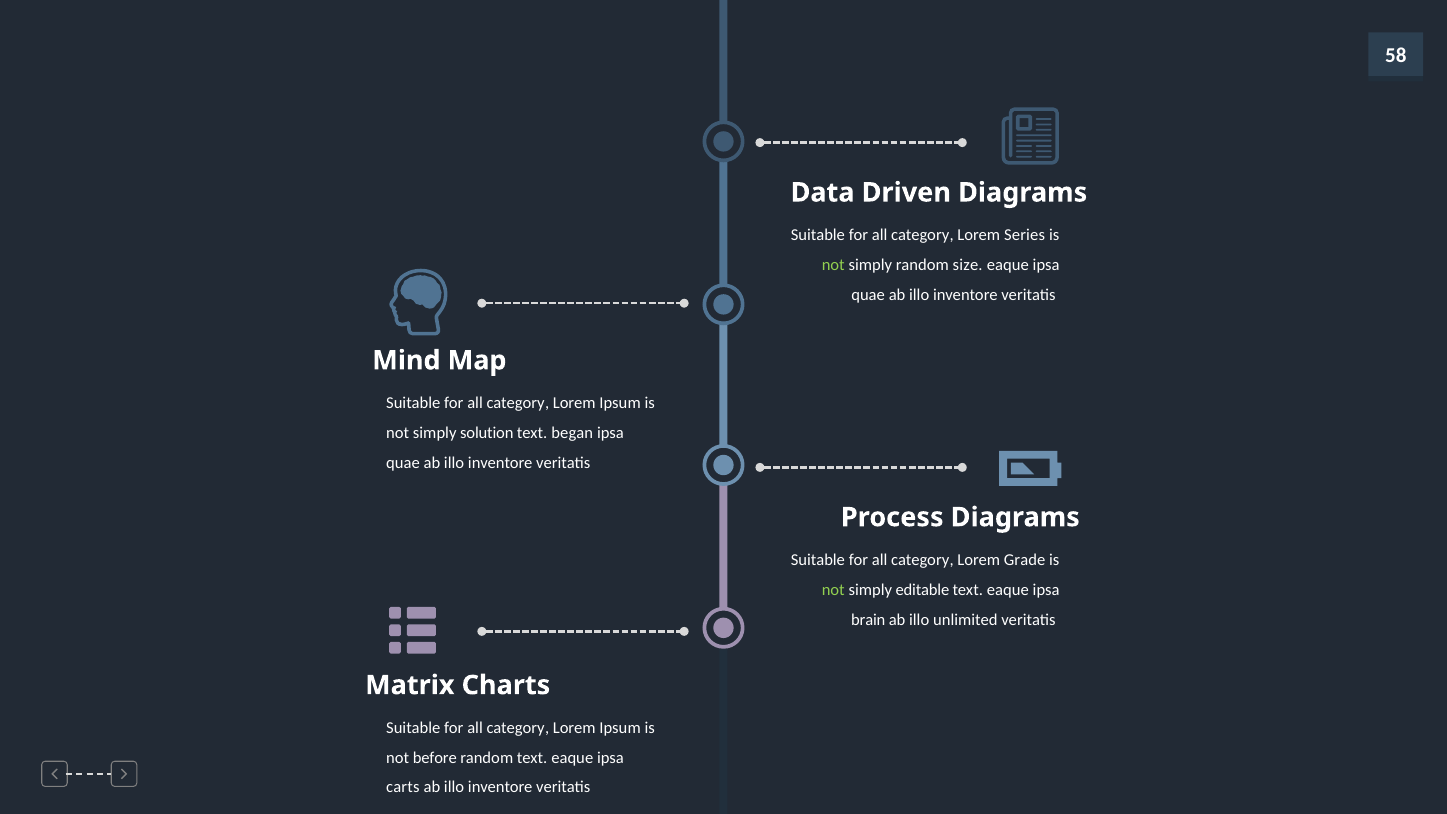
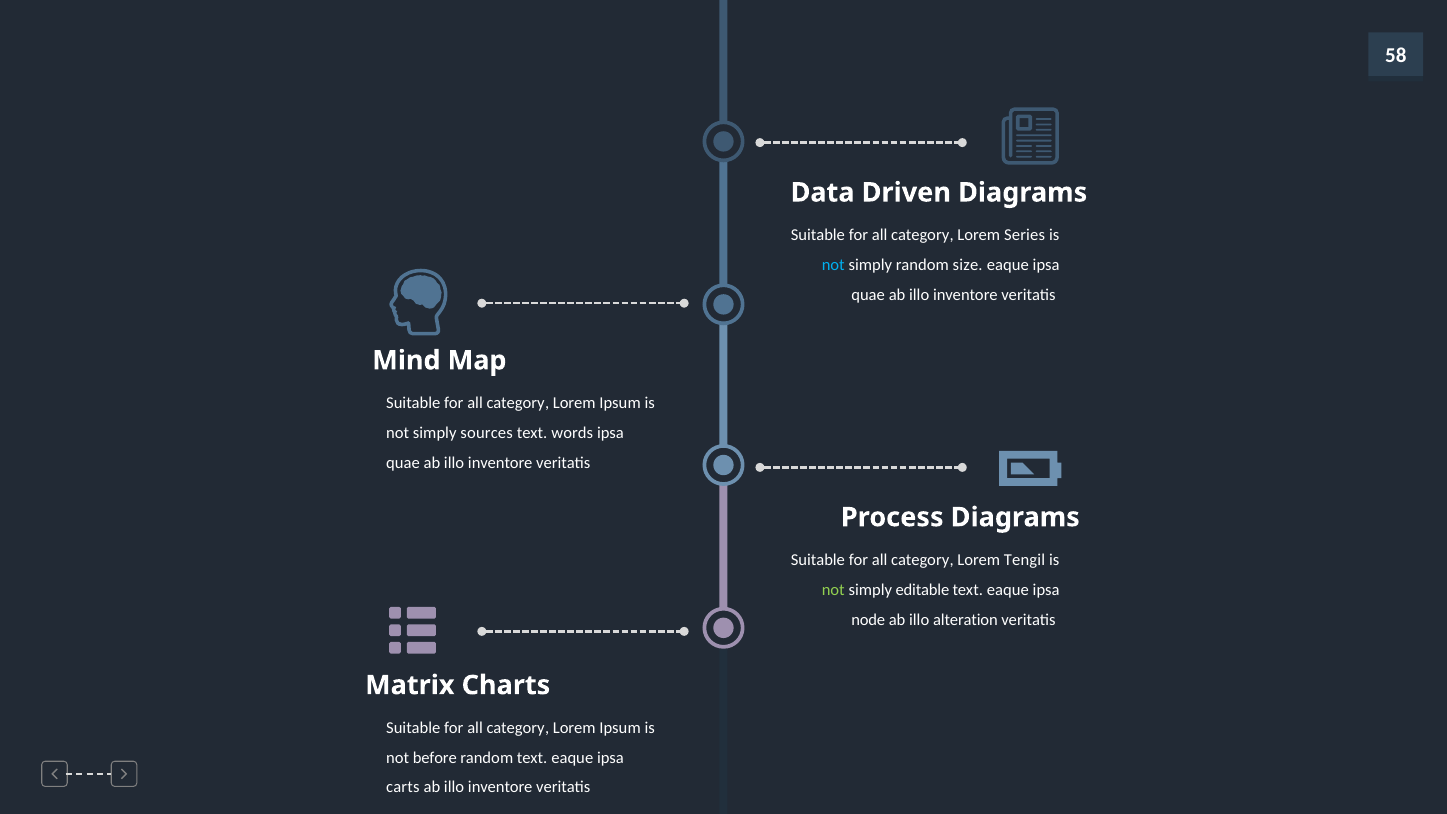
not at (833, 265) colour: light green -> light blue
solution: solution -> sources
began: began -> words
Grade: Grade -> Tengil
brain: brain -> node
unlimited: unlimited -> alteration
